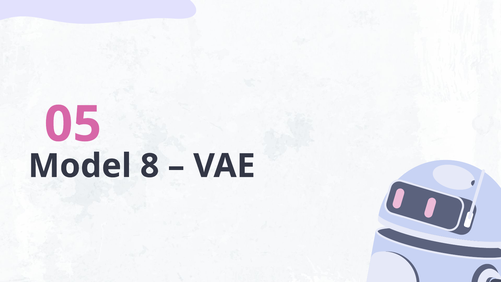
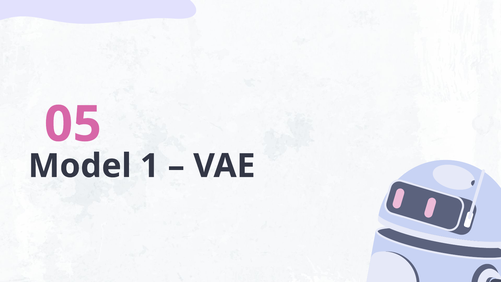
8: 8 -> 1
